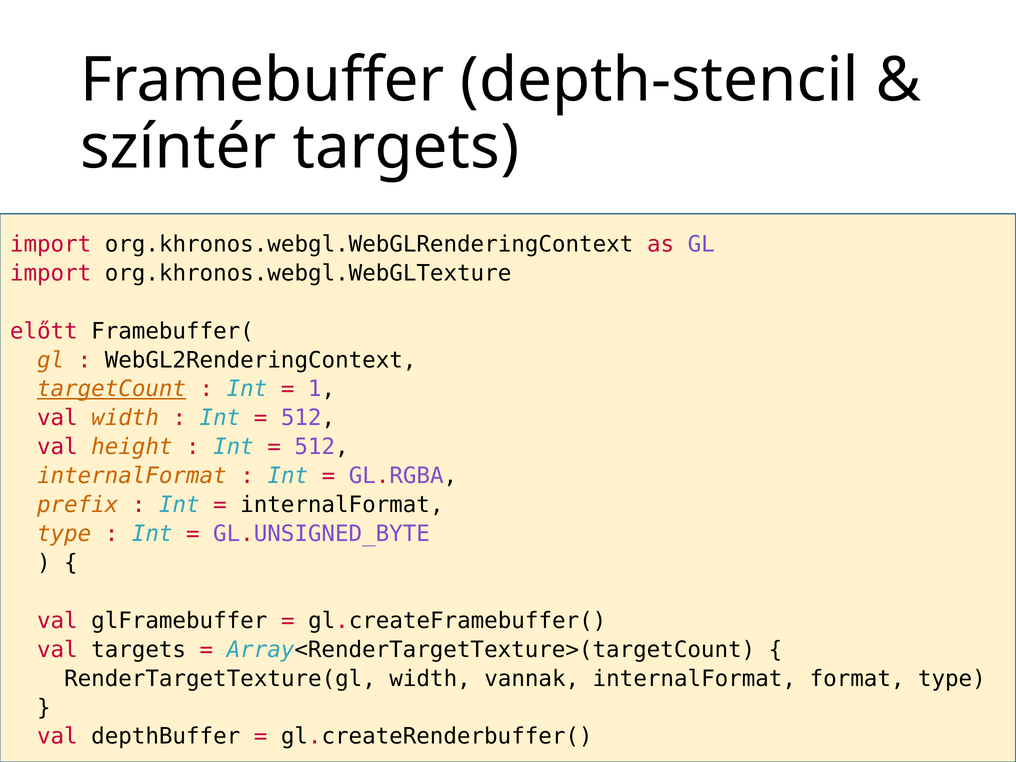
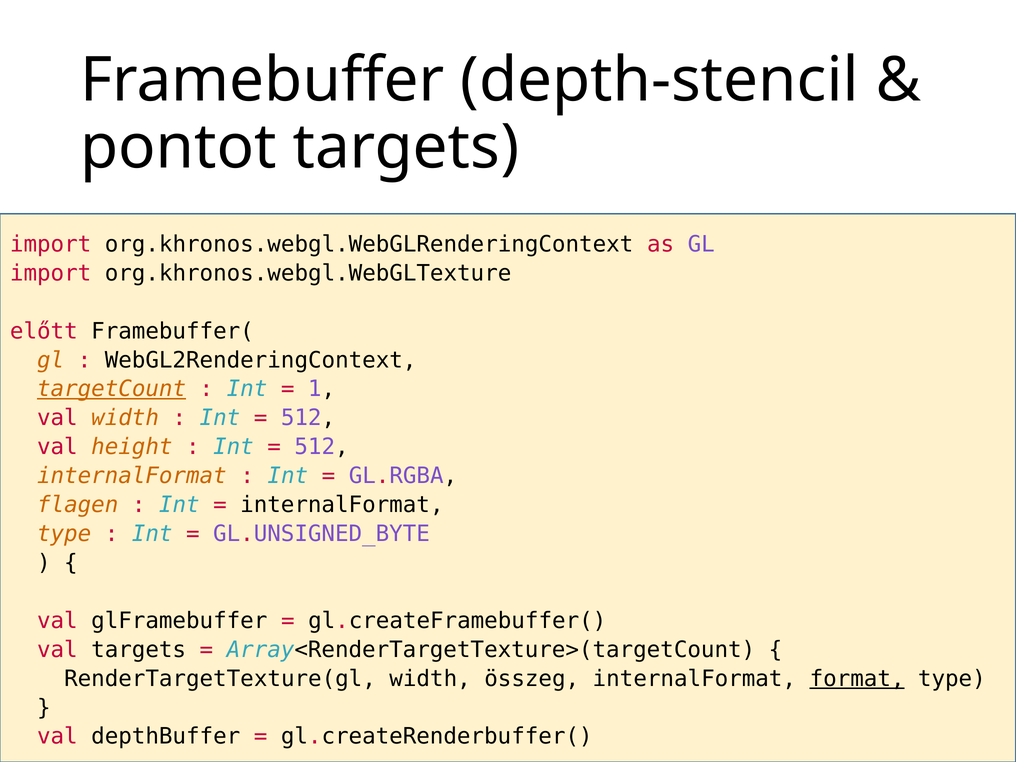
színtér: színtér -> pontot
prefix: prefix -> flagen
vannak: vannak -> összeg
format underline: none -> present
